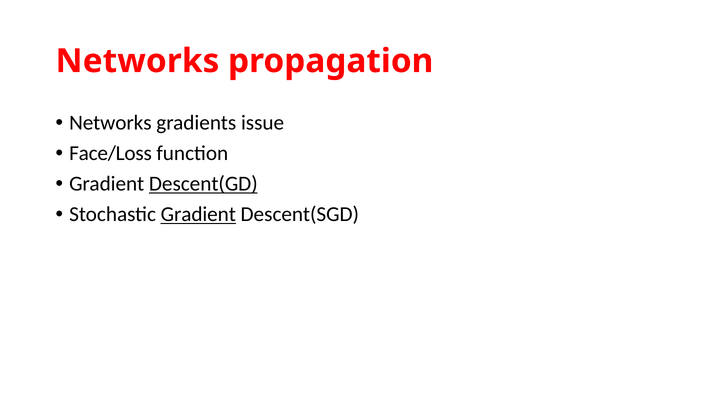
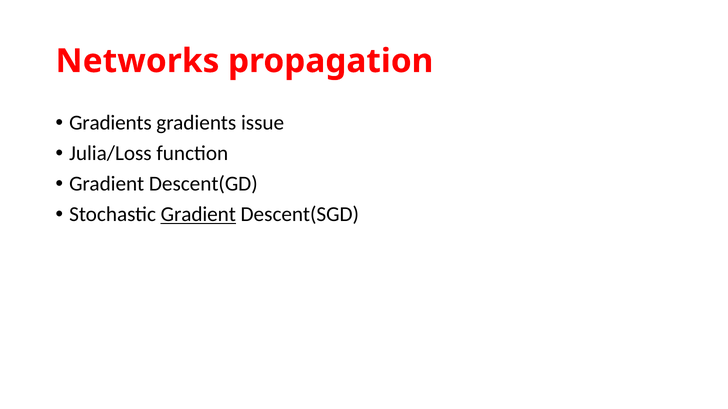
Networks at (110, 123): Networks -> Gradients
Face/Loss: Face/Loss -> Julia/Loss
Descent(GD underline: present -> none
